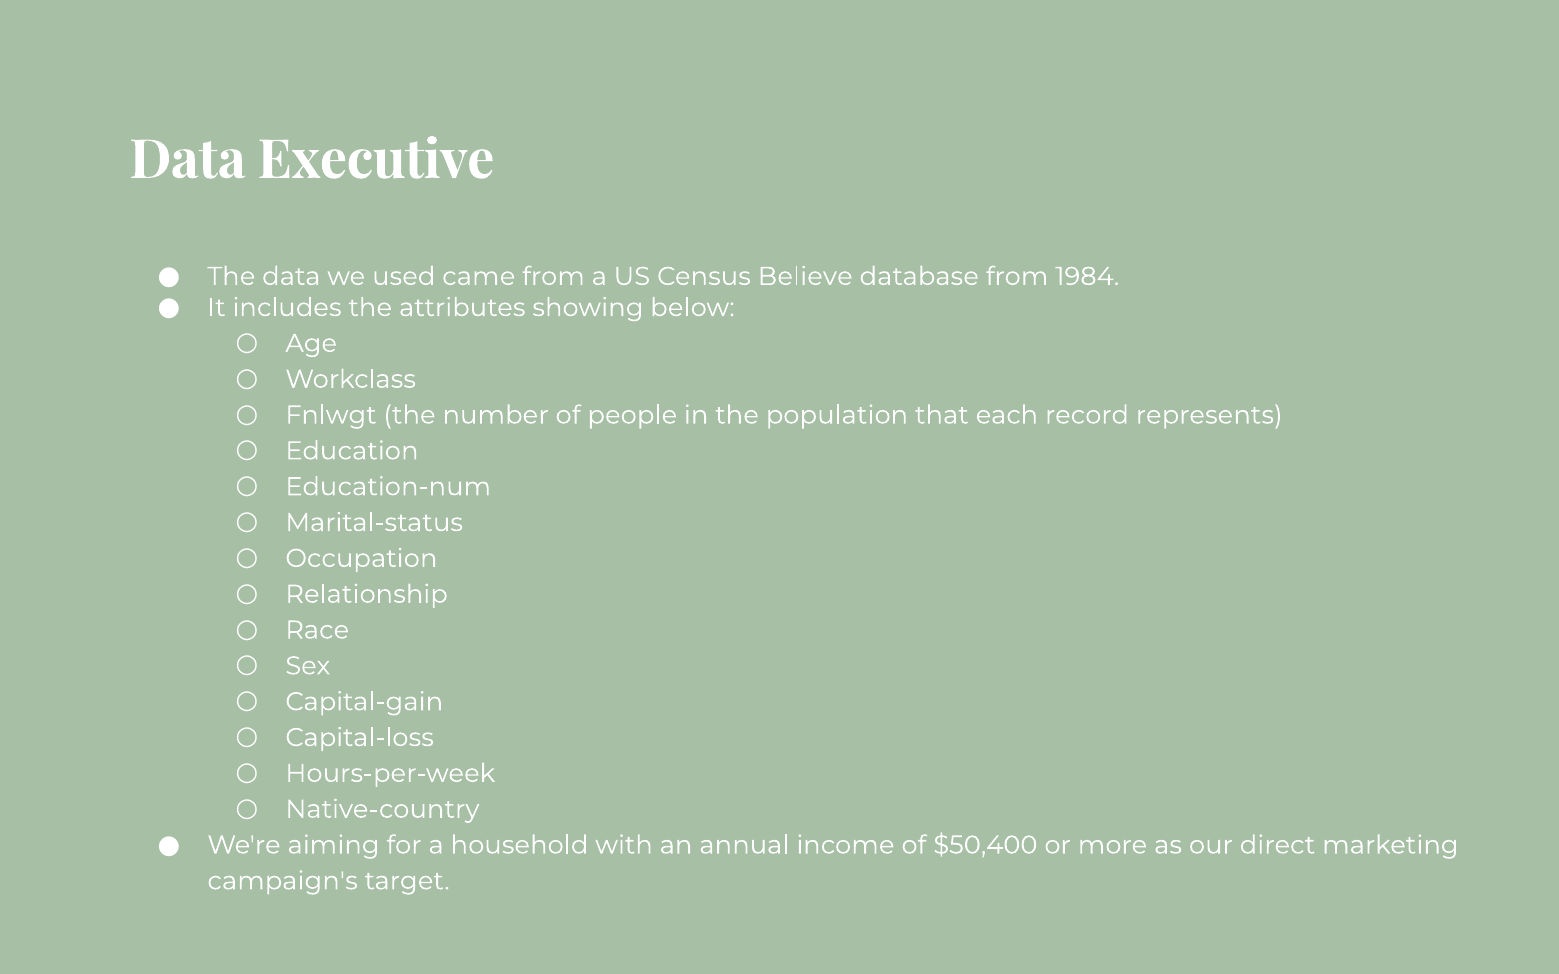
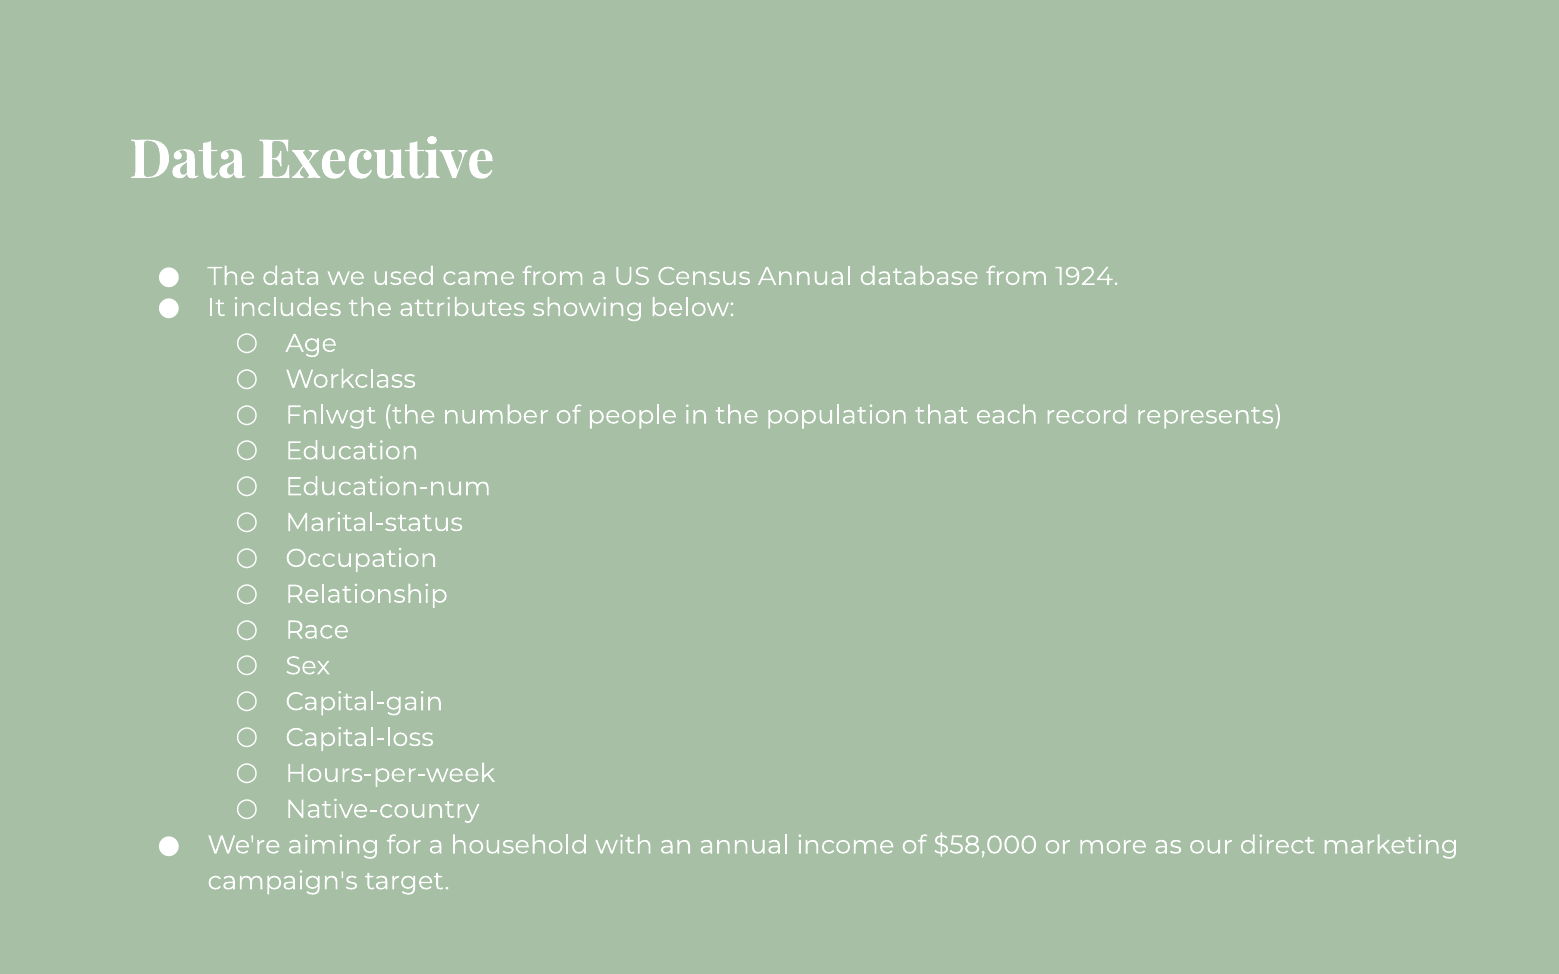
Census Believe: Believe -> Annual
1984: 1984 -> 1924
$50,400: $50,400 -> $58,000
